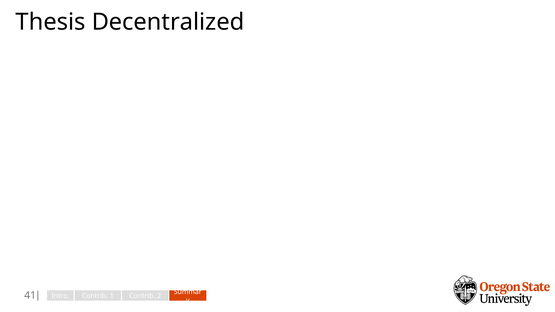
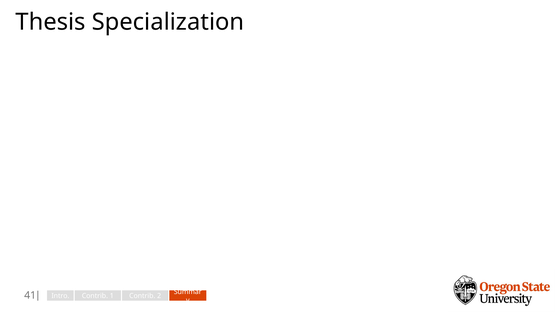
Decentralized: Decentralized -> Specialization
